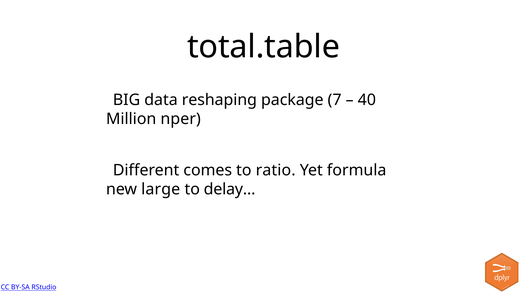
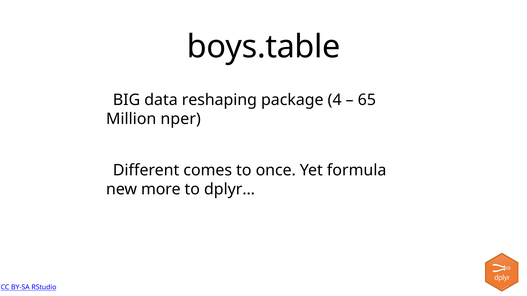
total.table: total.table -> boys.table
7: 7 -> 4
40: 40 -> 65
ratio: ratio -> once
large: large -> more
delay…: delay… -> dplyr…
